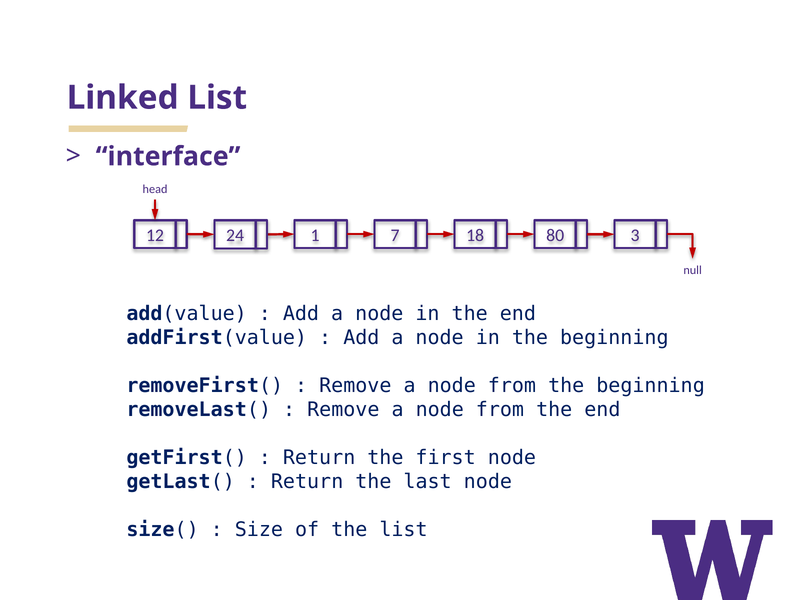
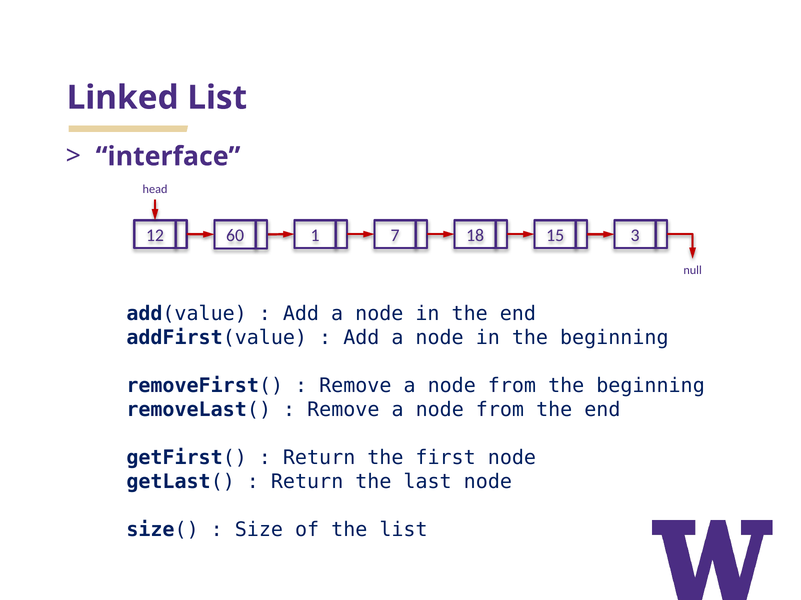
24: 24 -> 60
80: 80 -> 15
